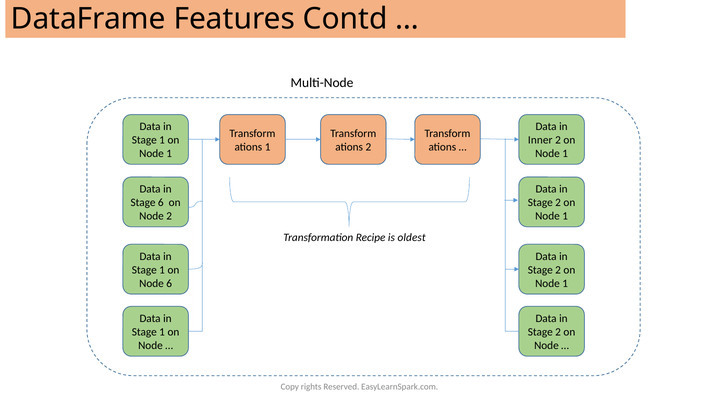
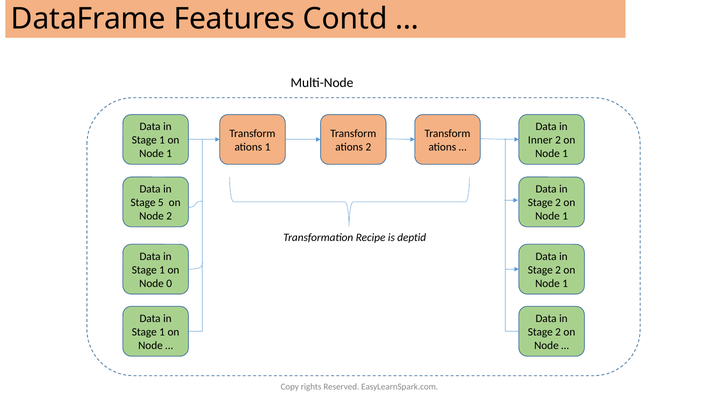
Stage 6: 6 -> 5
oldest: oldest -> deptid
Node 6: 6 -> 0
